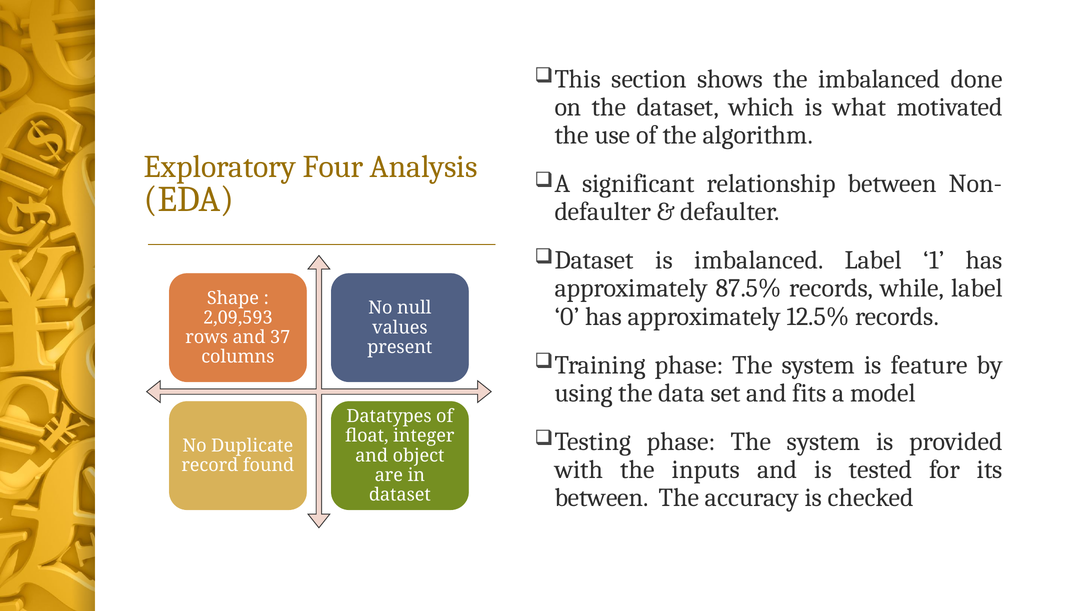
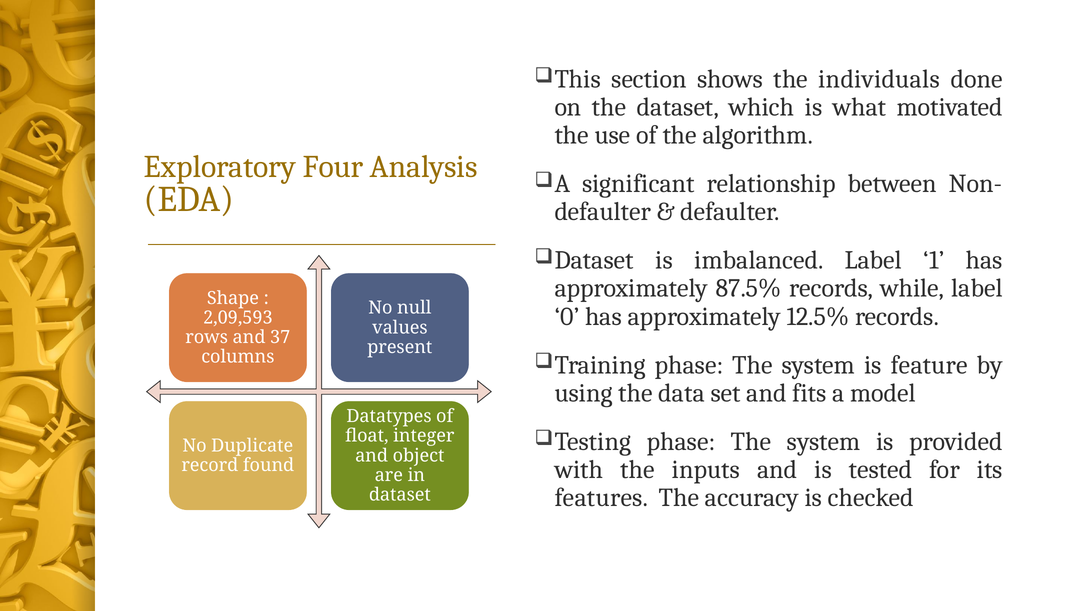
the imbalanced: imbalanced -> individuals
between at (601, 498): between -> features
